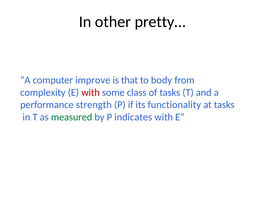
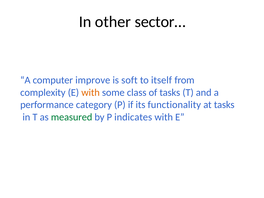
pretty…: pretty… -> sector…
that: that -> soft
body: body -> itself
with at (91, 92) colour: red -> orange
strength: strength -> category
